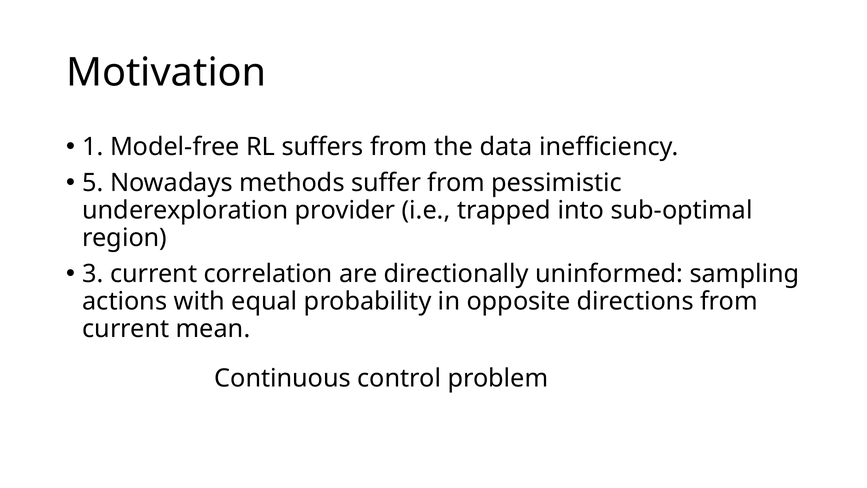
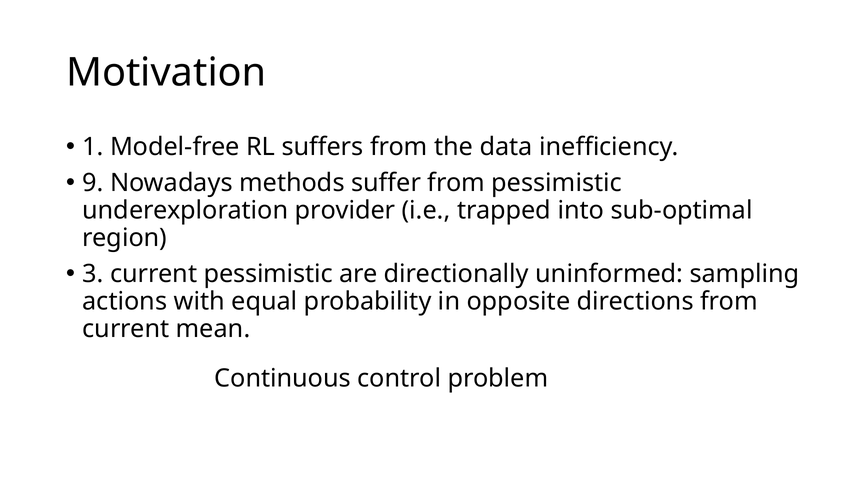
5: 5 -> 9
current correlation: correlation -> pessimistic
